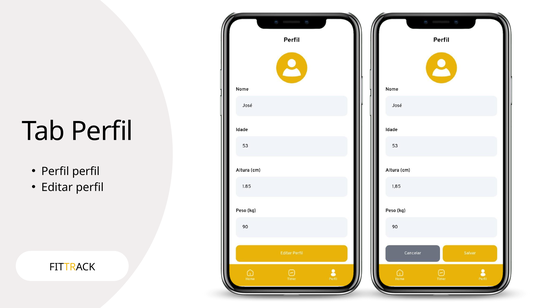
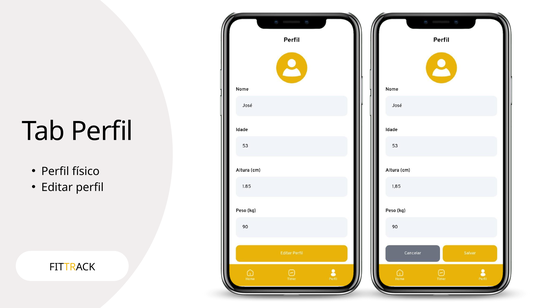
Perfil perfil: perfil -> físico
